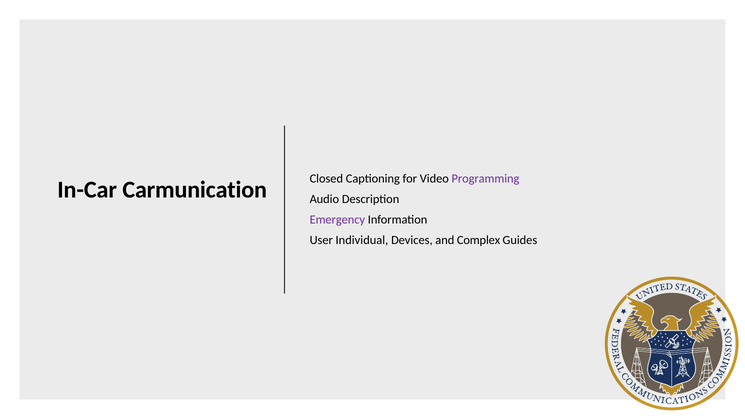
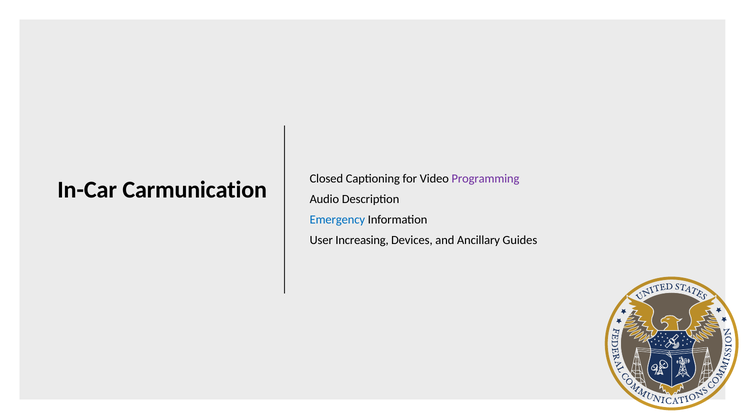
Emergency colour: purple -> blue
Individual: Individual -> Increasing
Complex: Complex -> Ancillary
